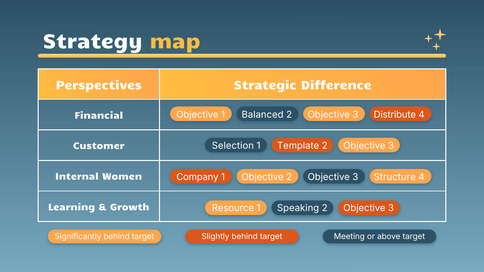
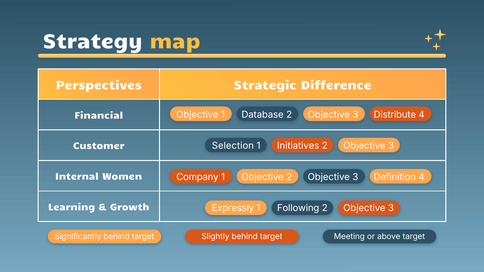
Balanced: Balanced -> Database
Template: Template -> Initiatives
Structure: Structure -> Definition
Resource: Resource -> Expressly
Speaking: Speaking -> Following
